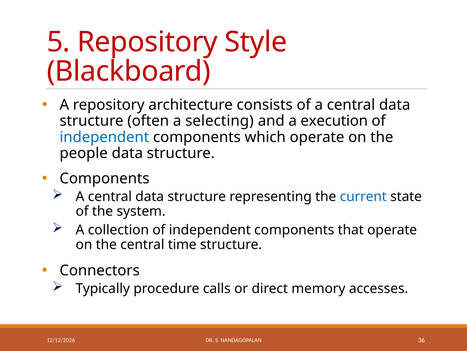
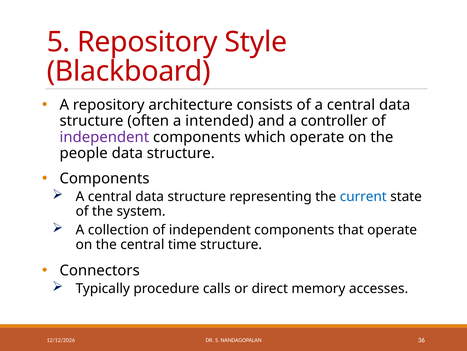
selecting: selecting -> intended
execution: execution -> controller
independent at (104, 137) colour: blue -> purple
